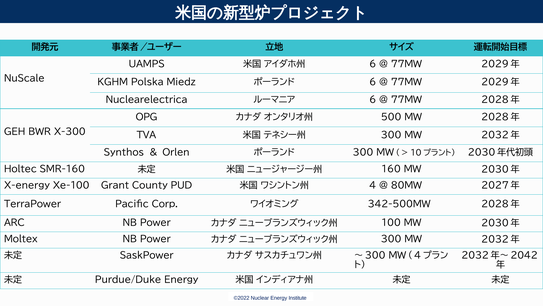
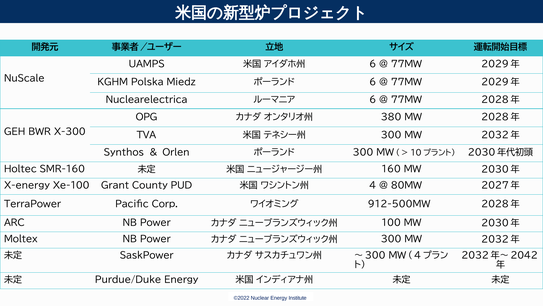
500: 500 -> 380
342-500MW: 342-500MW -> 912-500MW
